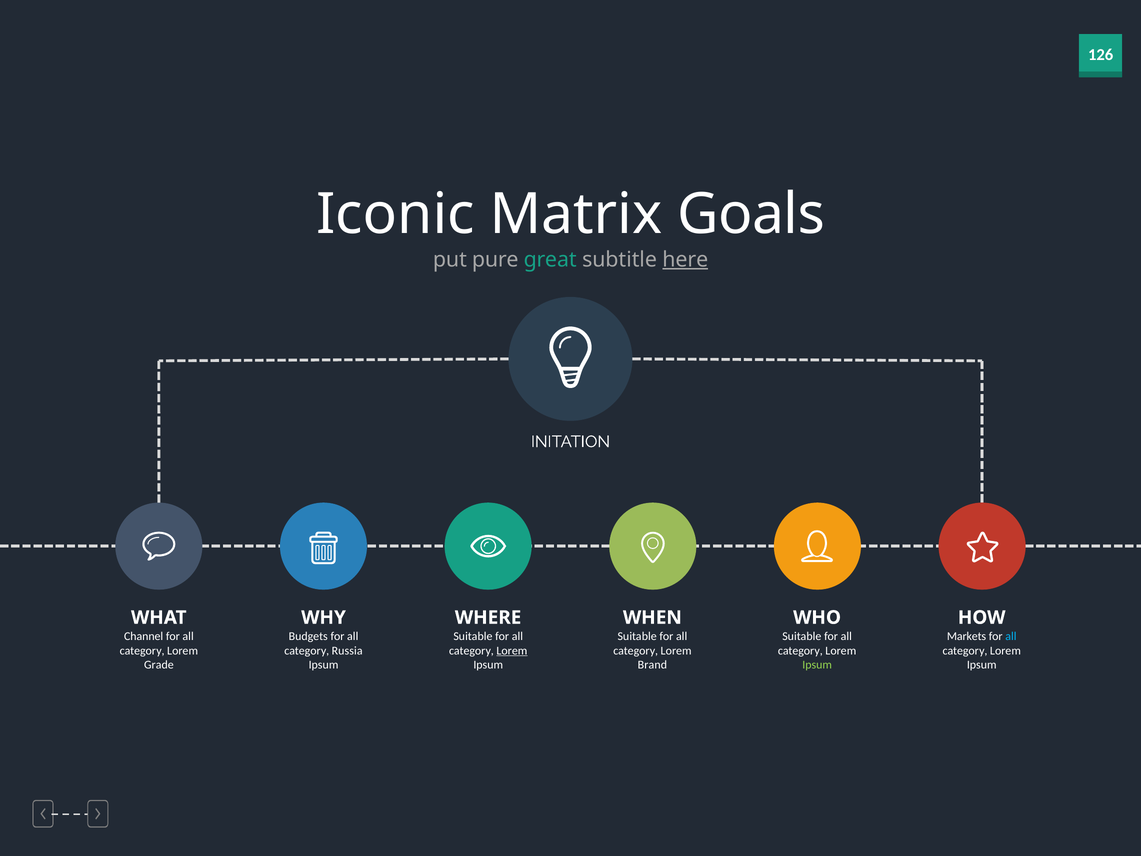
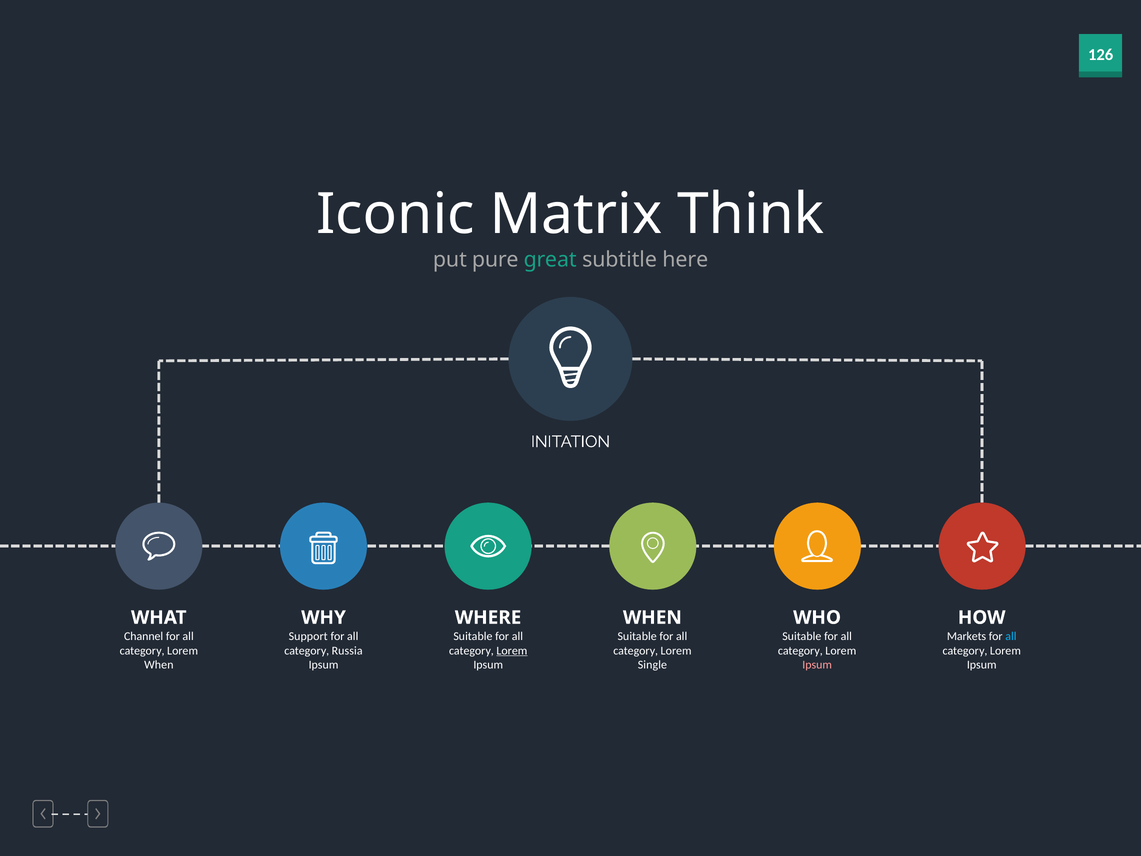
Goals: Goals -> Think
here underline: present -> none
Budgets: Budgets -> Support
Grade at (159, 665): Grade -> When
Brand: Brand -> Single
Ipsum at (817, 665) colour: light green -> pink
